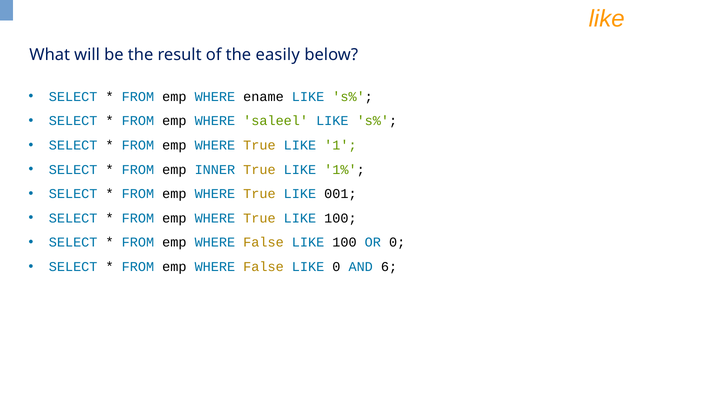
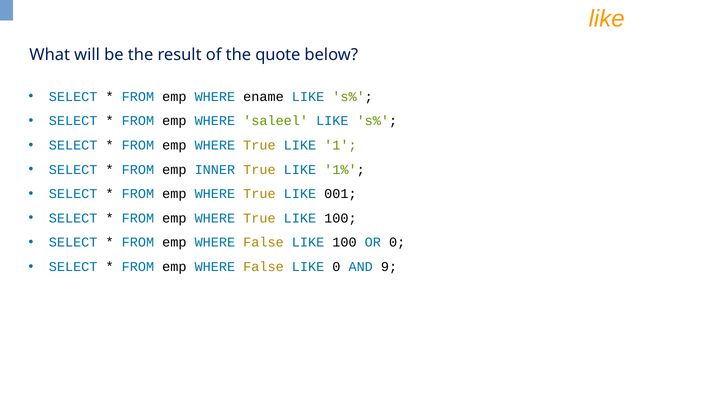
easily: easily -> quote
6: 6 -> 9
